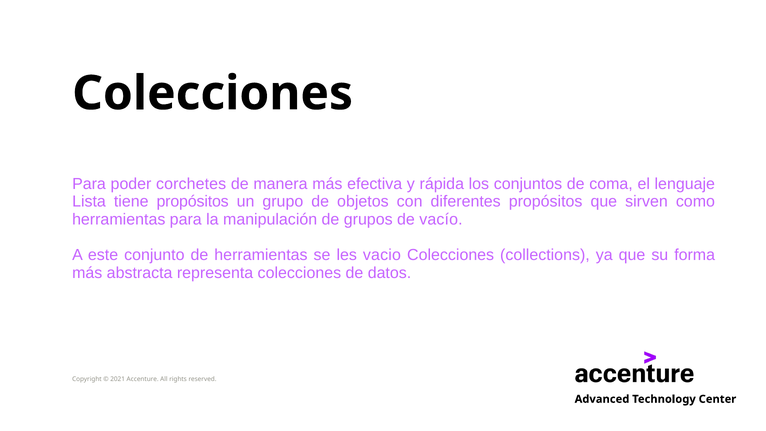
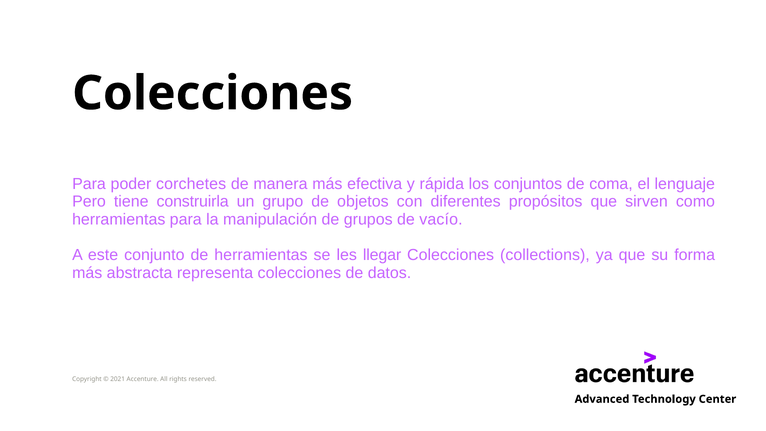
Lista: Lista -> Pero
tiene propósitos: propósitos -> construirla
vacio: vacio -> llegar
